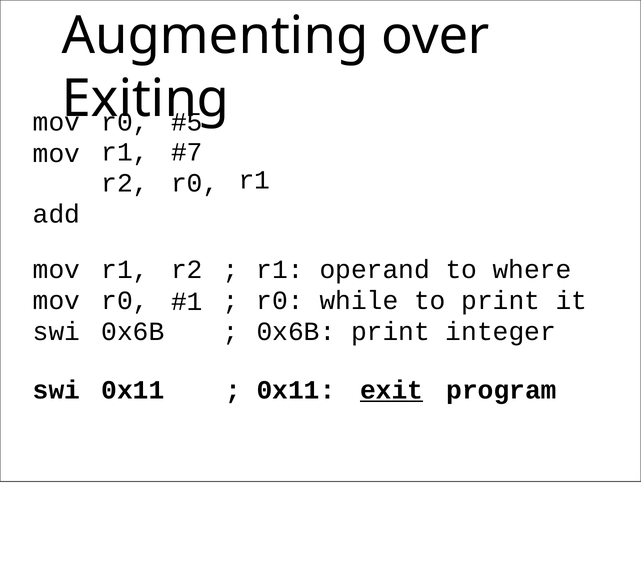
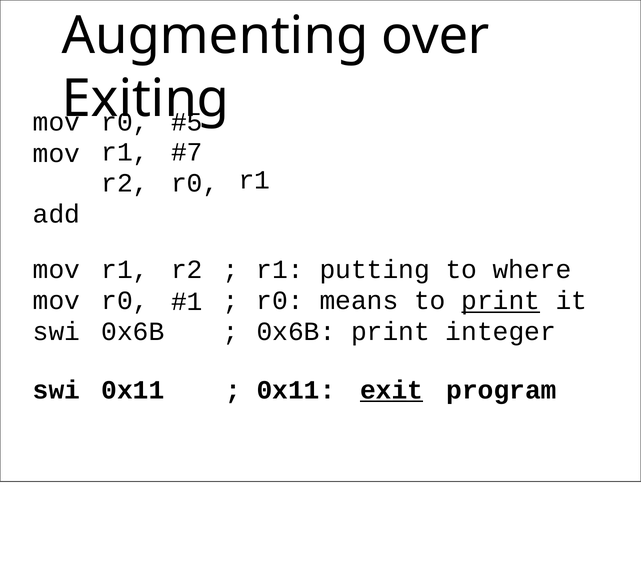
operand: operand -> putting
while: while -> means
print at (501, 300) underline: none -> present
